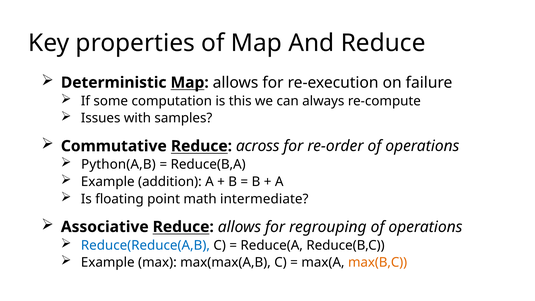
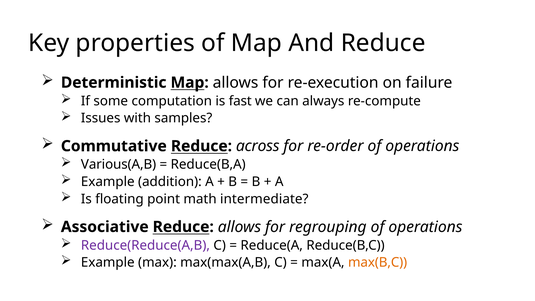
this: this -> fast
Python(A,B: Python(A,B -> Various(A,B
Reduce(Reduce(A,B colour: blue -> purple
